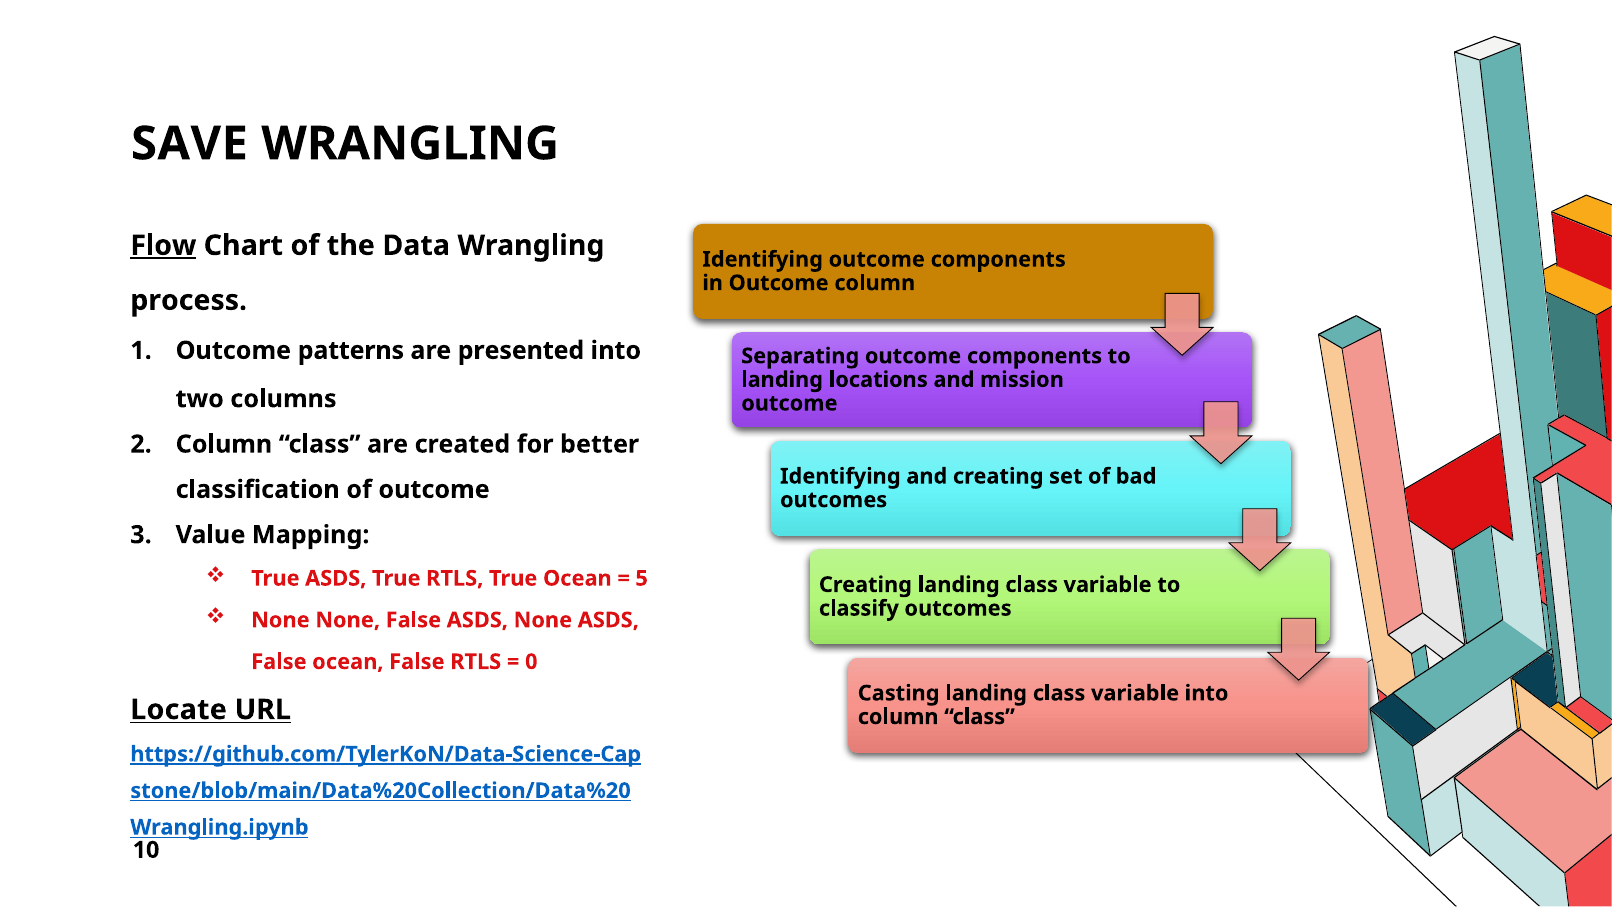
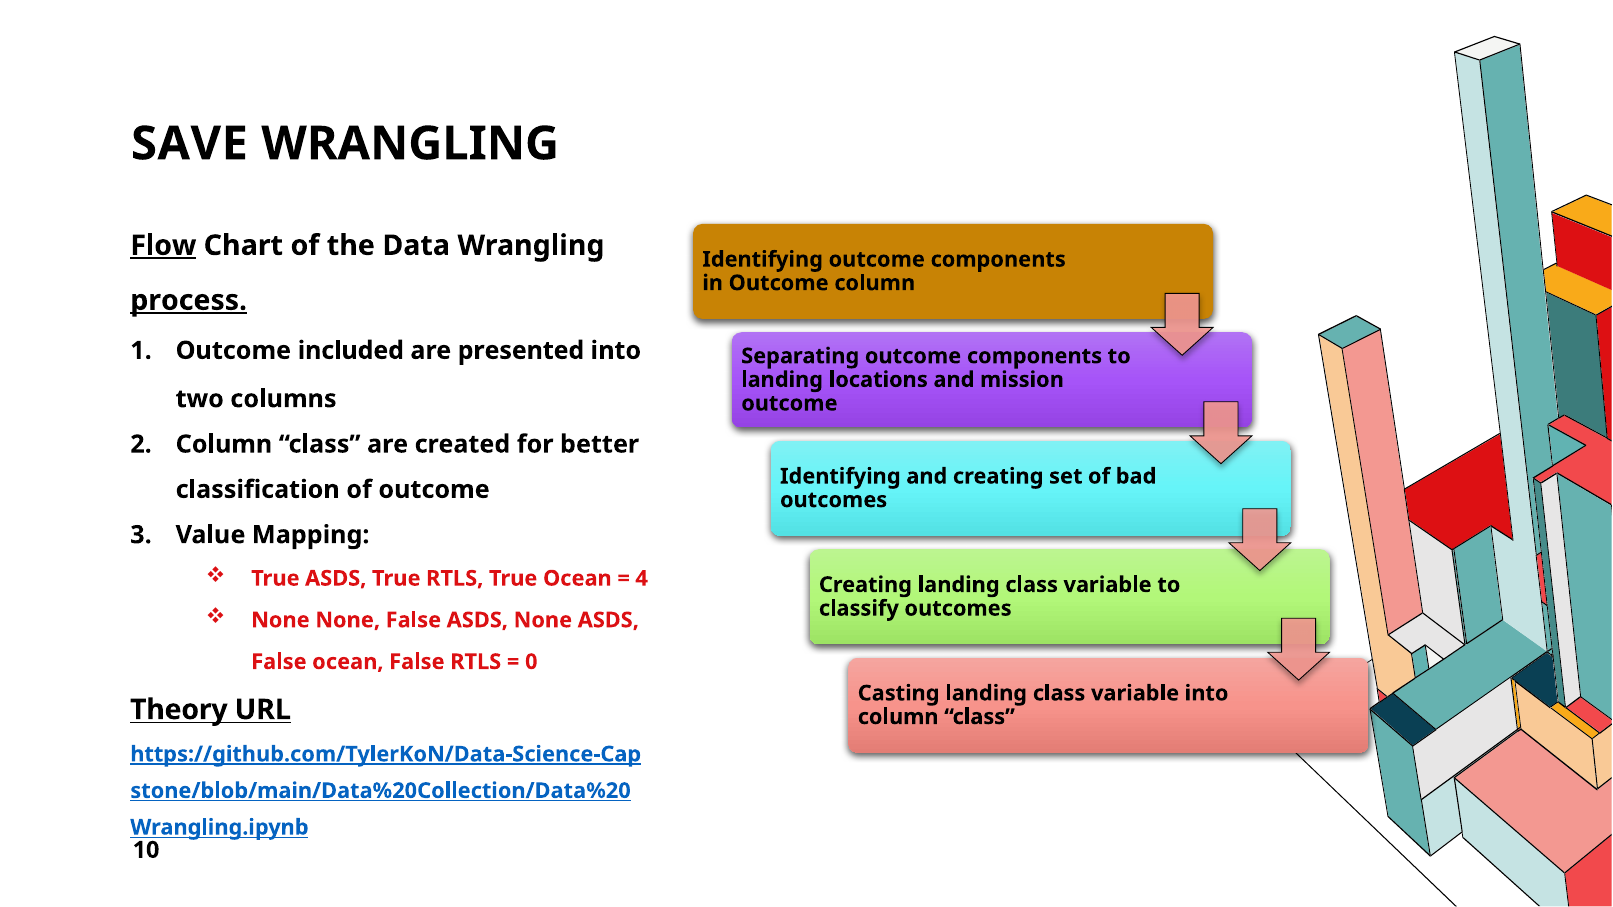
process underline: none -> present
patterns: patterns -> included
5: 5 -> 4
Locate: Locate -> Theory
